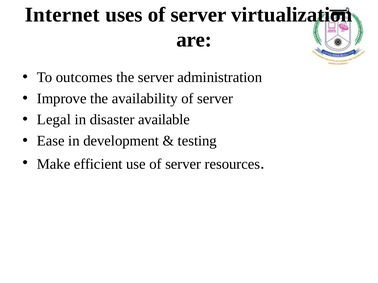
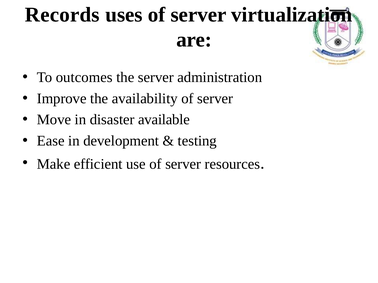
Internet: Internet -> Records
Legal: Legal -> Move
